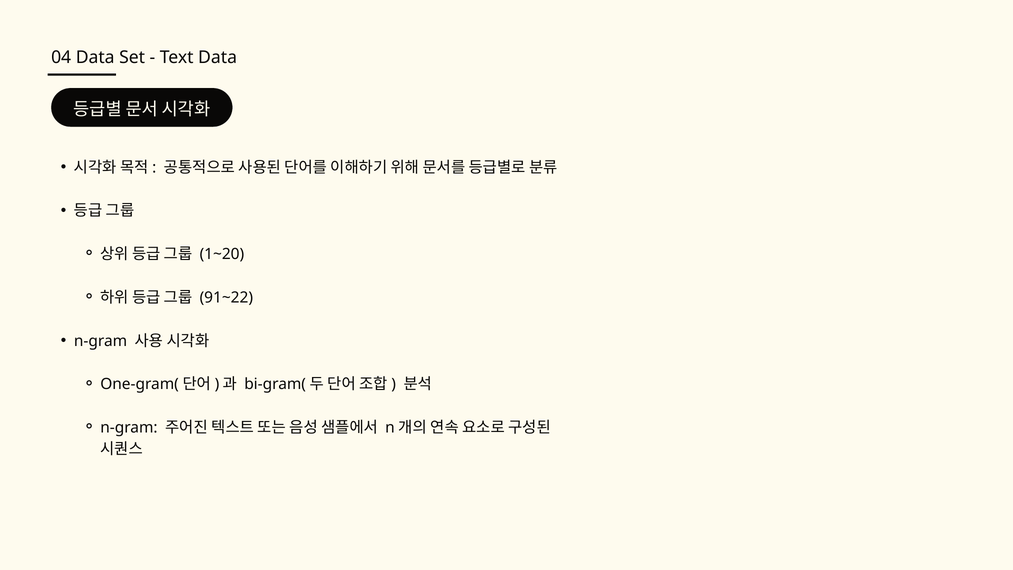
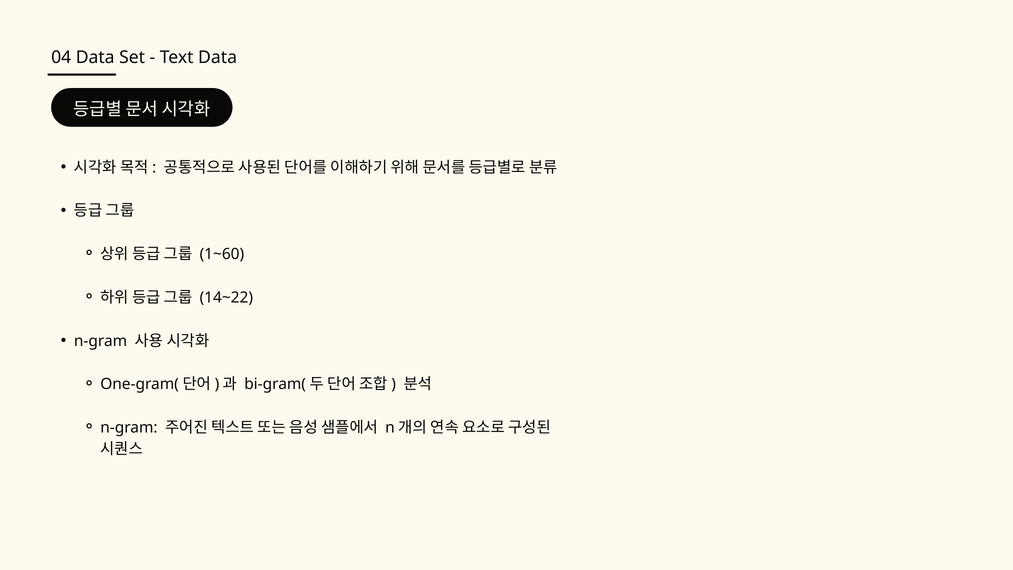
1~20: 1~20 -> 1~60
91~22: 91~22 -> 14~22
